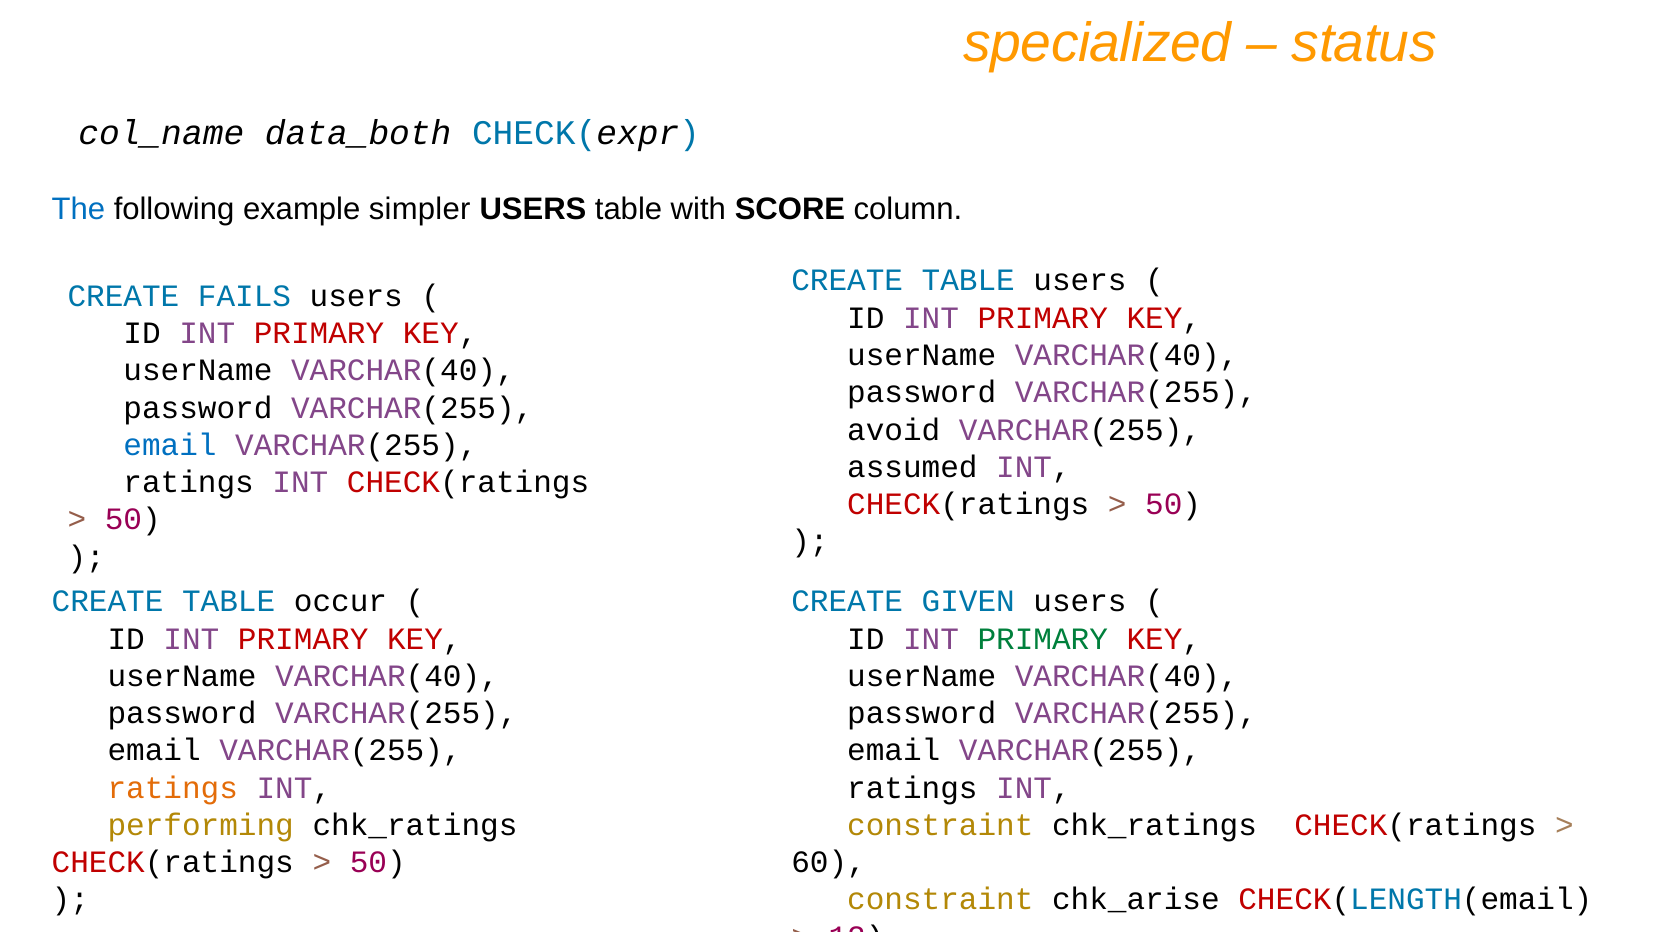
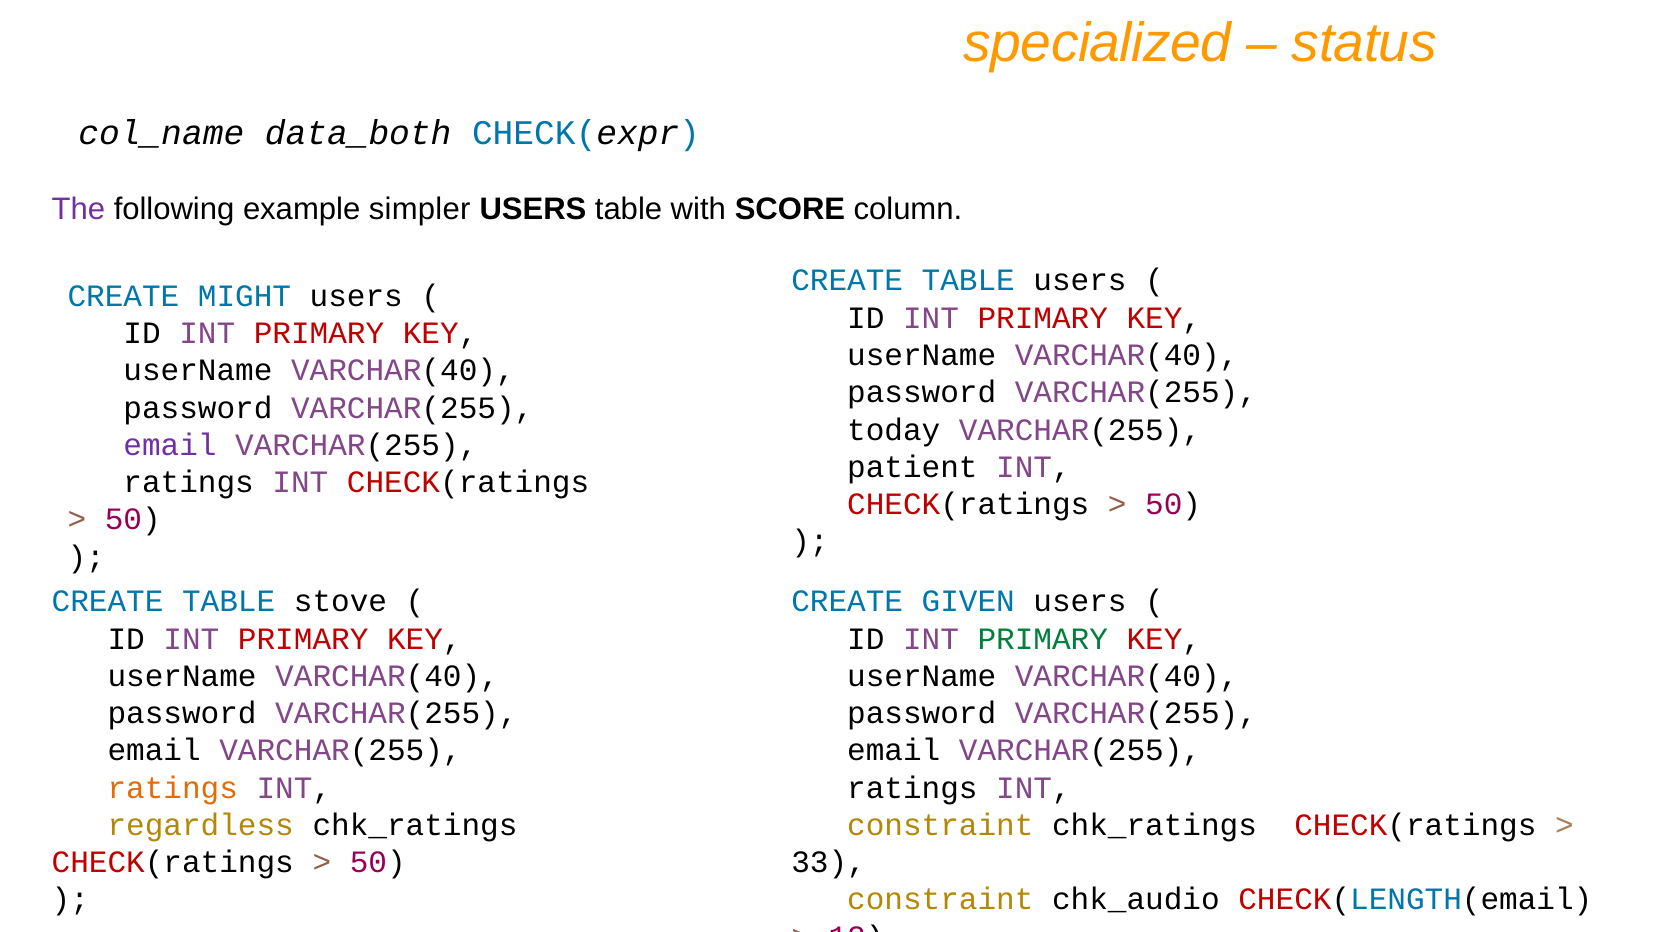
The colour: blue -> purple
FAILS: FAILS -> MIGHT
avoid: avoid -> today
email at (170, 445) colour: blue -> purple
assumed: assumed -> patient
occur: occur -> stove
performing: performing -> regardless
60: 60 -> 33
chk_arise: chk_arise -> chk_audio
